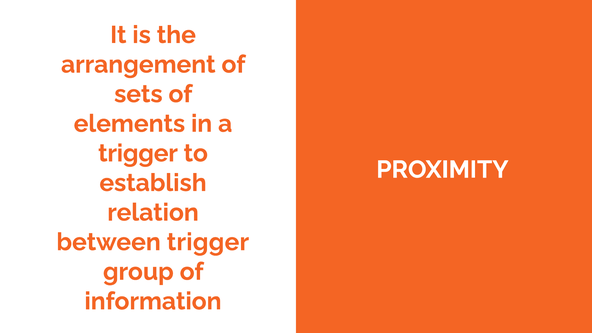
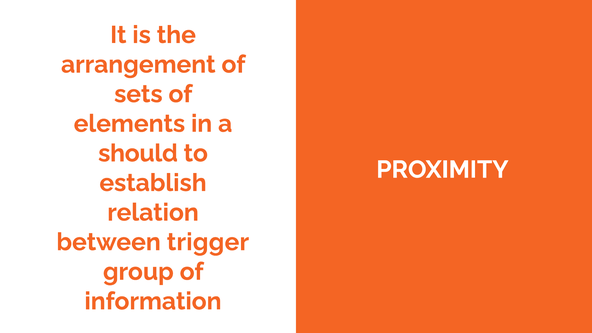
trigger at (138, 153): trigger -> should
